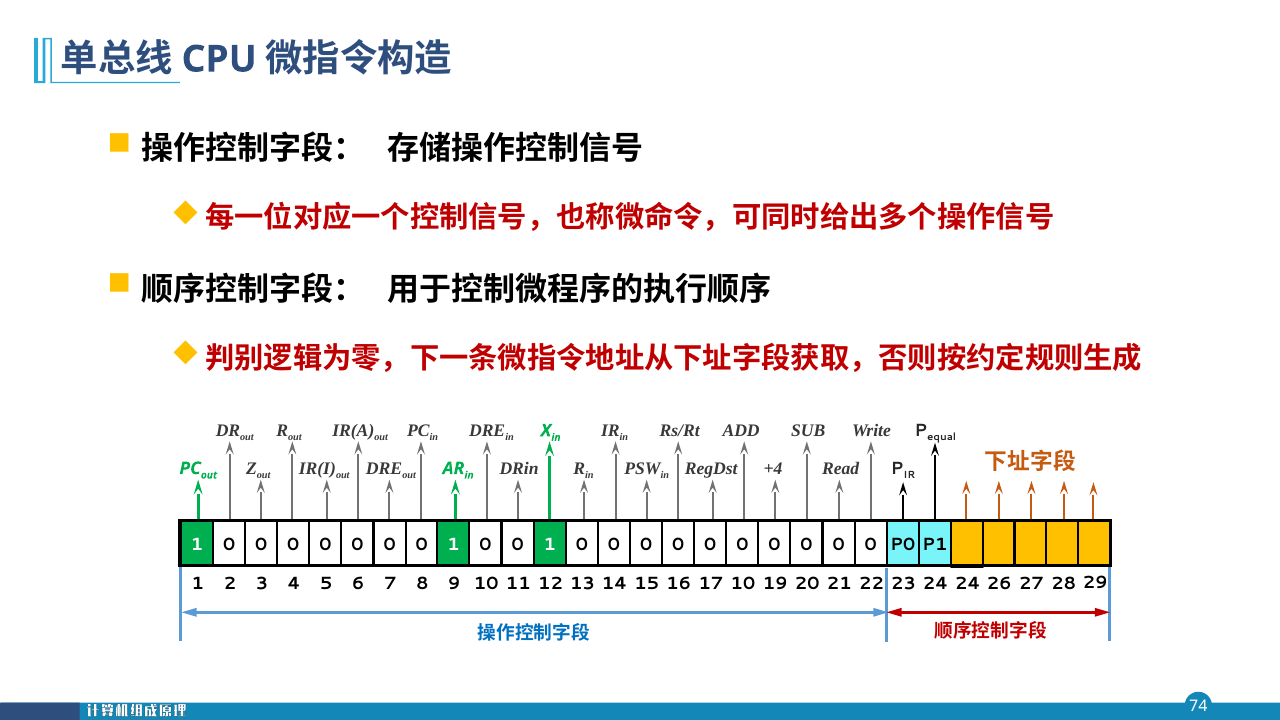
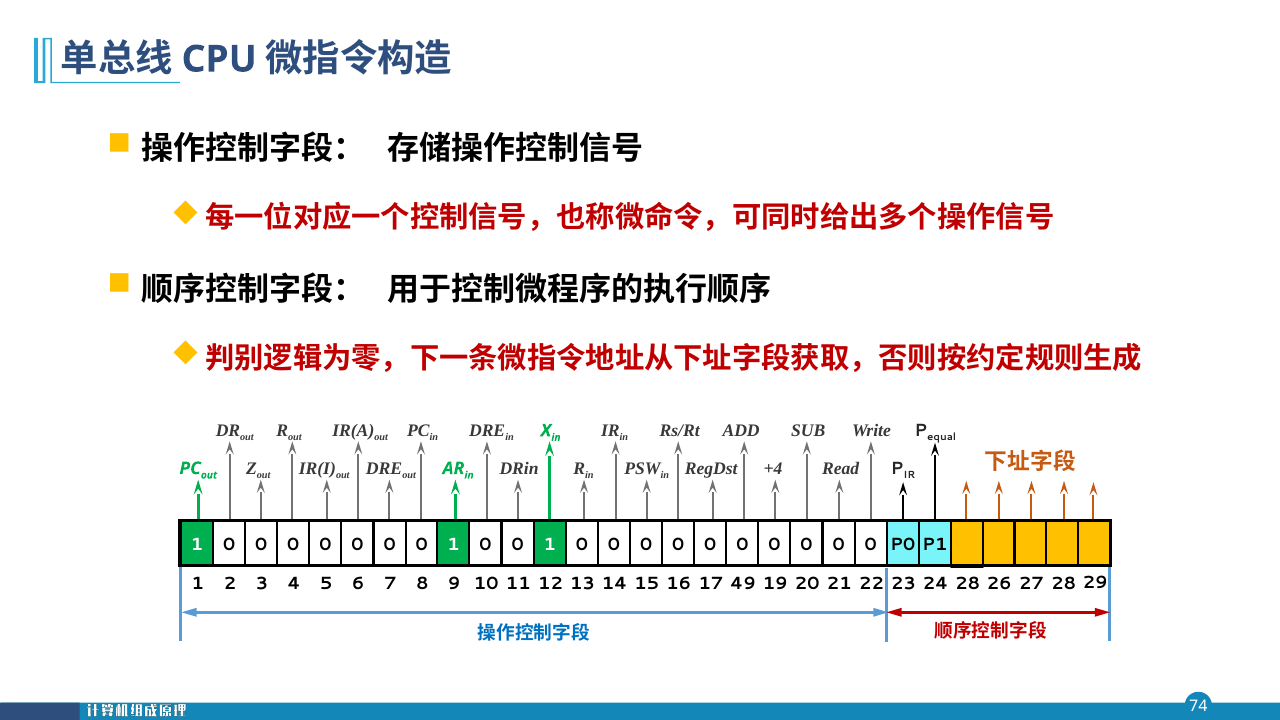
17 10: 10 -> 49
24 24: 24 -> 28
